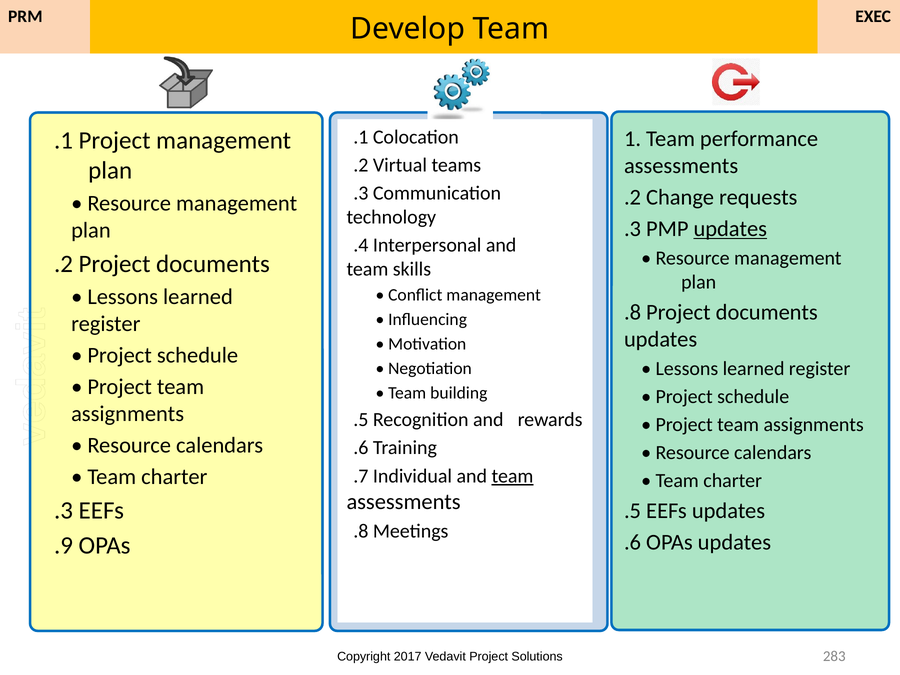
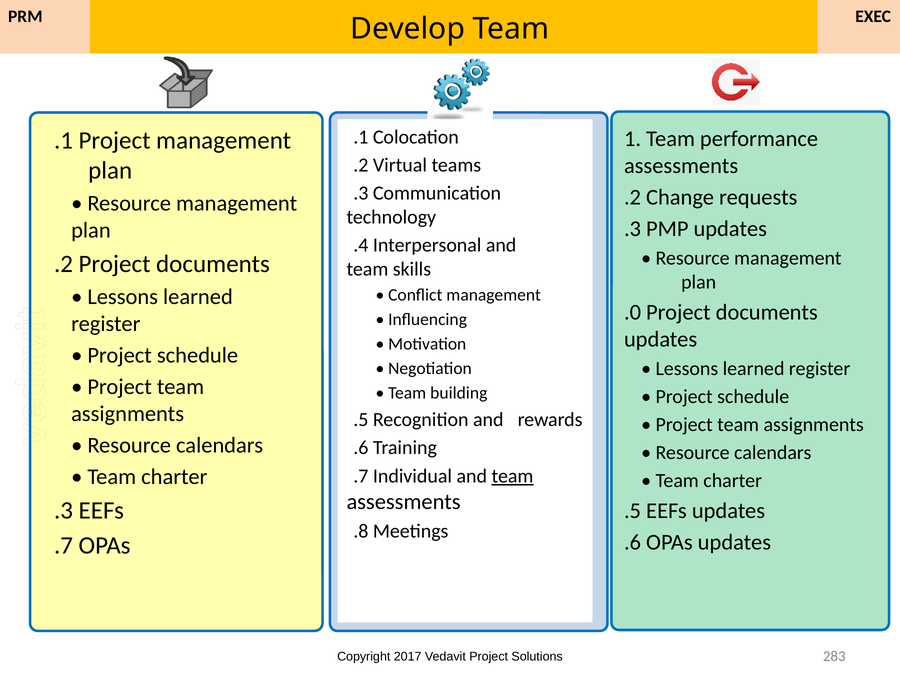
updates at (730, 229) underline: present -> none
.8: .8 -> .0
.9: .9 -> .7
